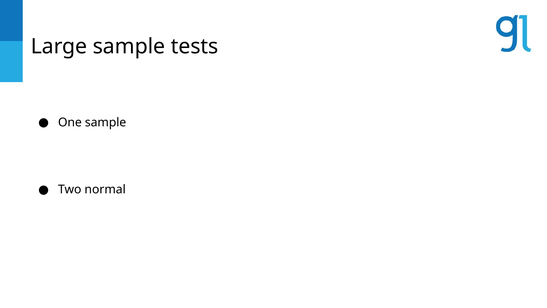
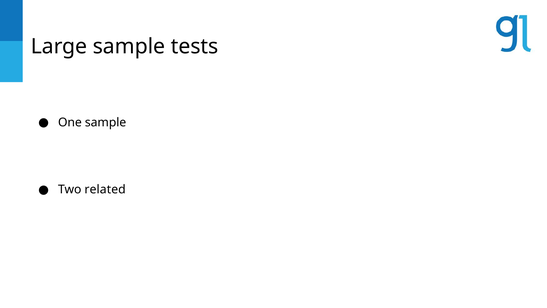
normal: normal -> related
